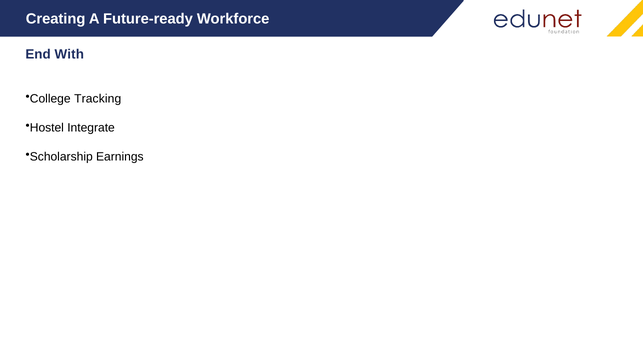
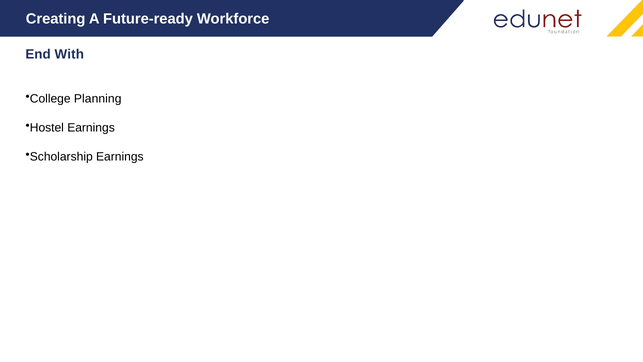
Tracking: Tracking -> Planning
Hostel Integrate: Integrate -> Earnings
